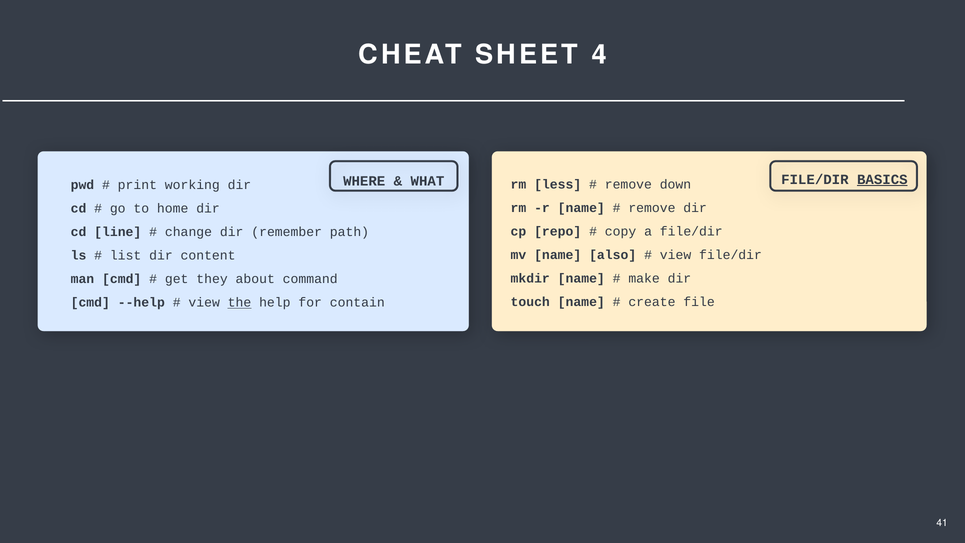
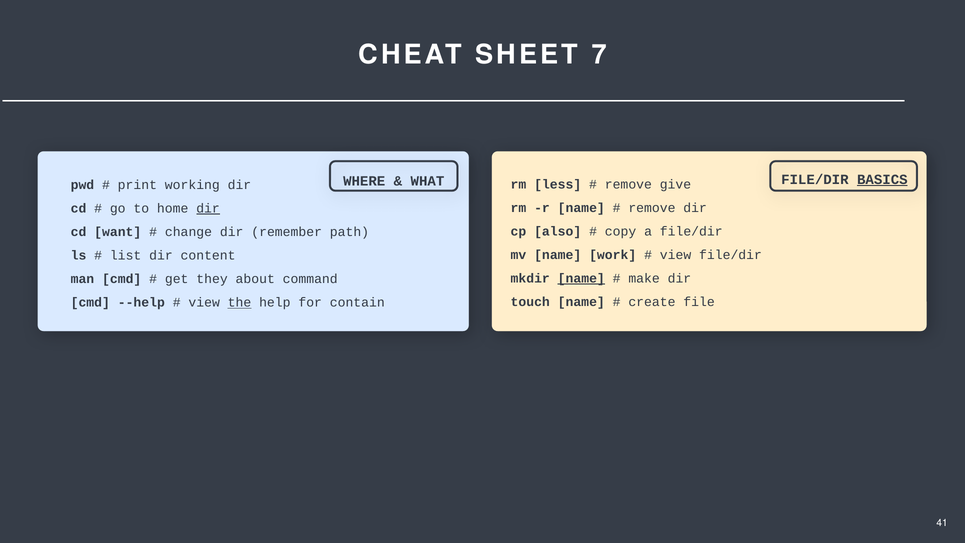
4: 4 -> 7
down: down -> give
dir at (208, 209) underline: none -> present
repo: repo -> also
line: line -> want
also: also -> work
name at (581, 278) underline: none -> present
